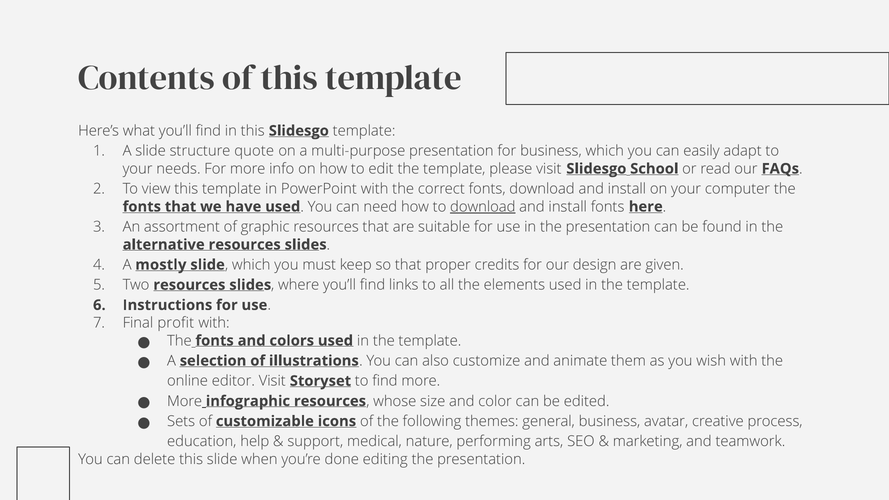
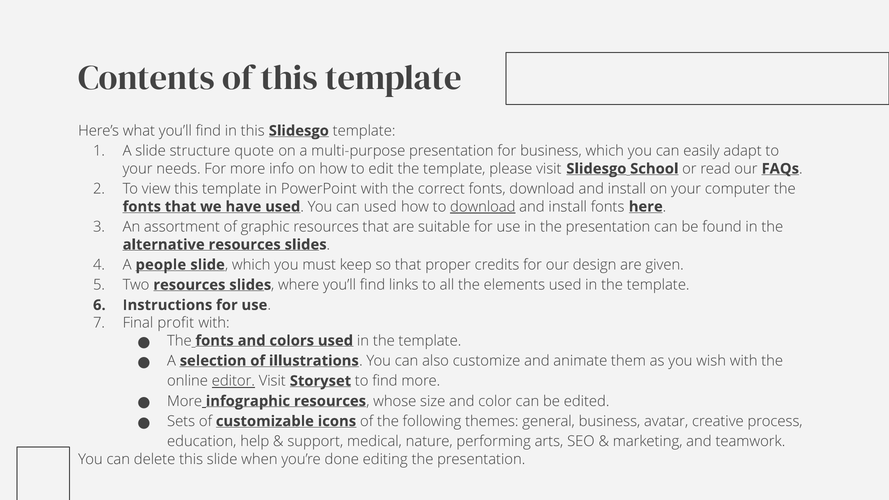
can need: need -> used
mostly: mostly -> people
editor underline: none -> present
